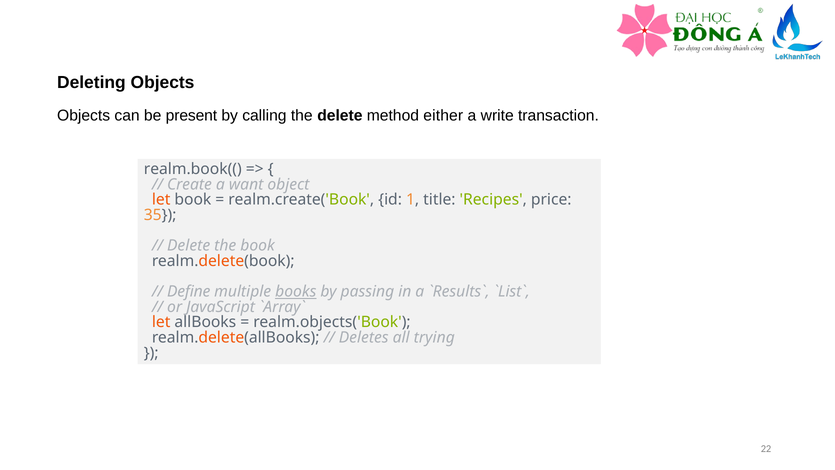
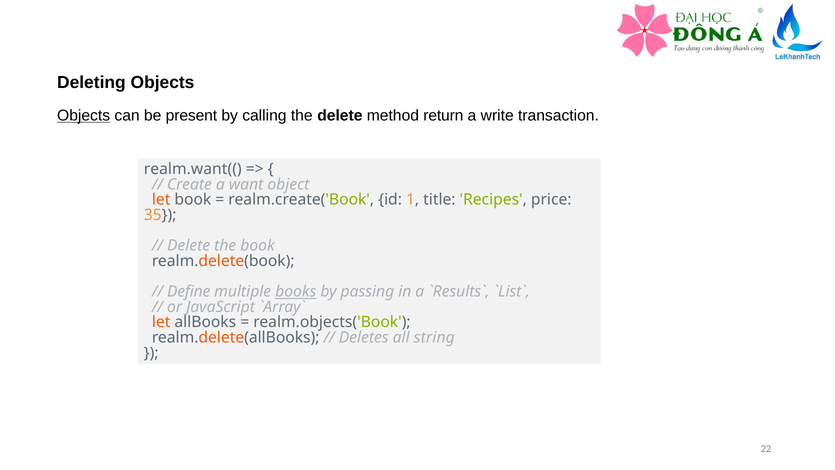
Objects at (84, 115) underline: none -> present
either: either -> return
realm.book((: realm.book(( -> realm.want((
trying: trying -> string
